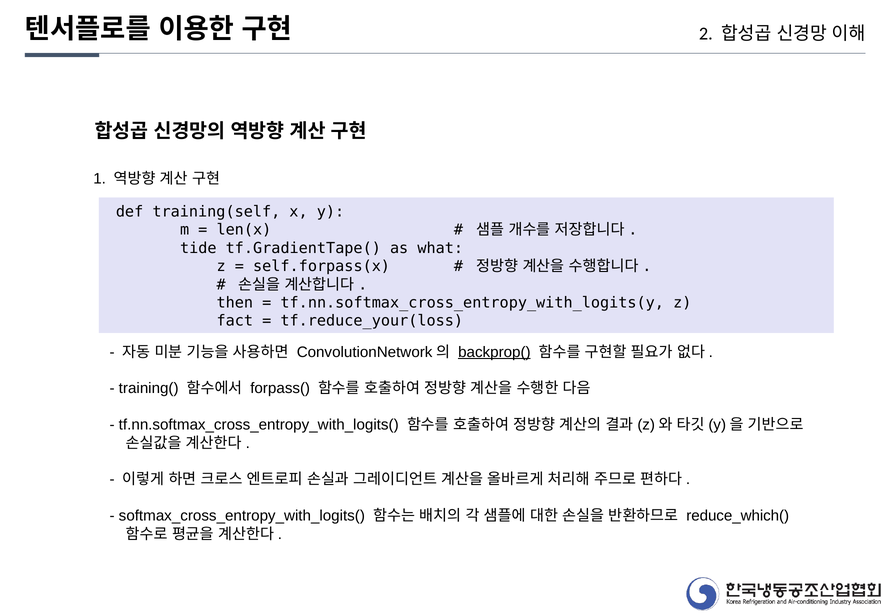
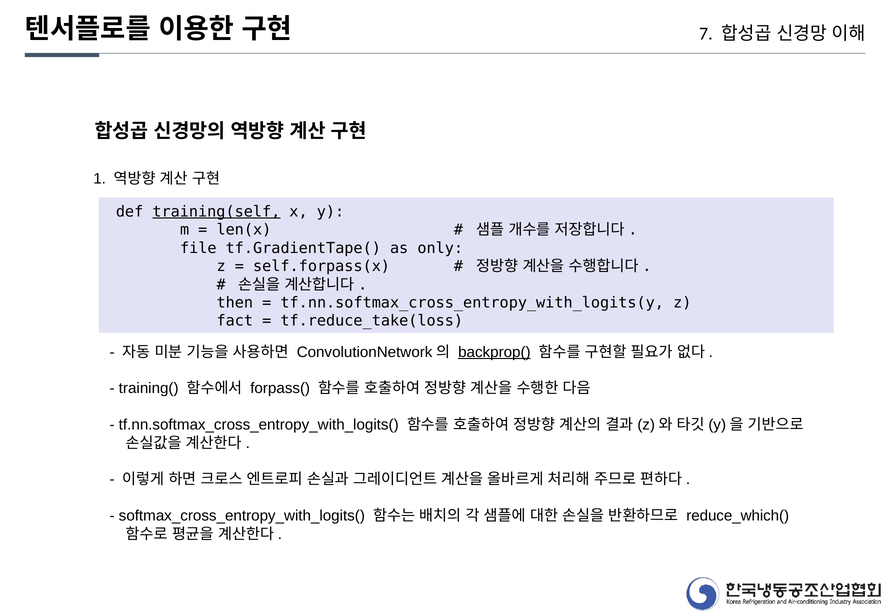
2: 2 -> 7
training(self underline: none -> present
tide: tide -> file
what: what -> only
tf.reduce_your(loss: tf.reduce_your(loss -> tf.reduce_take(loss
